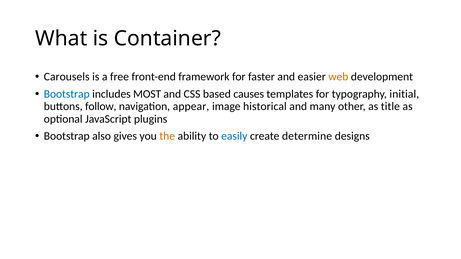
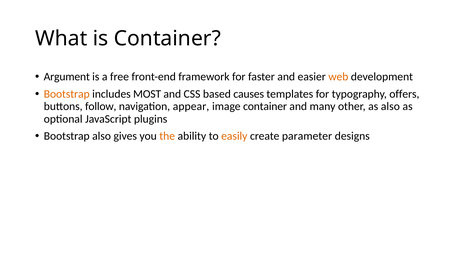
Carousels: Carousels -> Argument
Bootstrap at (67, 94) colour: blue -> orange
initial: initial -> offers
image historical: historical -> container
as title: title -> also
easily colour: blue -> orange
determine: determine -> parameter
